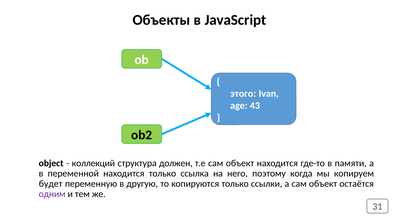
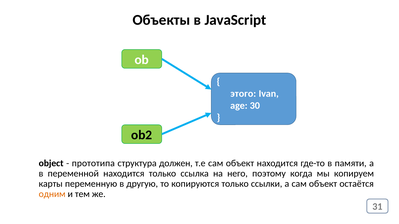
43: 43 -> 30
коллекций: коллекций -> прототипа
будет: будет -> карты
одним colour: purple -> orange
